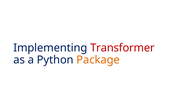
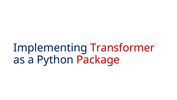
Package colour: orange -> red
